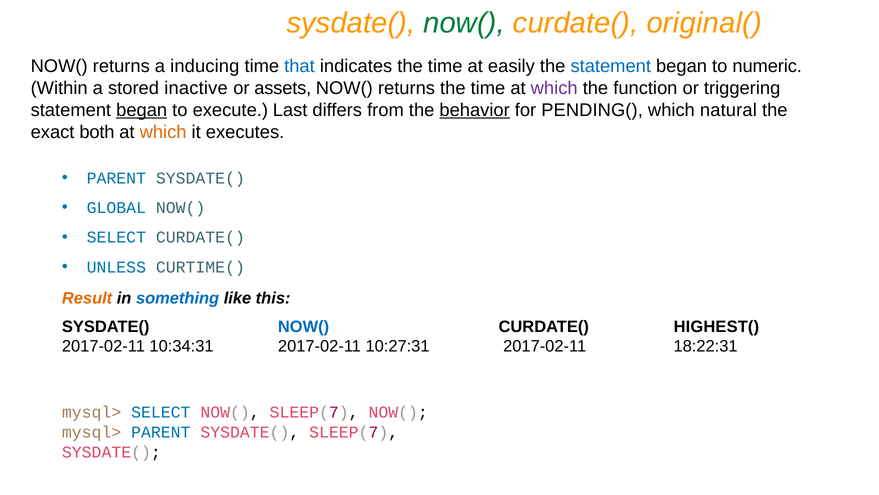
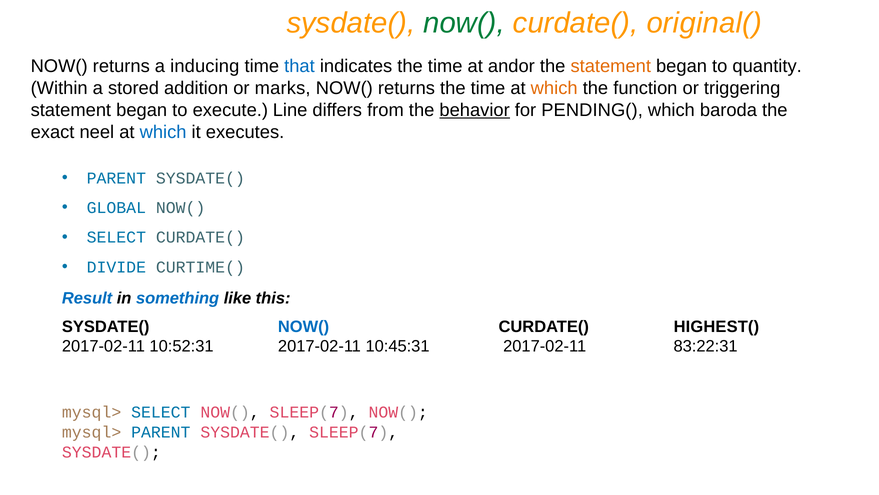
easily: easily -> andor
statement at (611, 66) colour: blue -> orange
numeric: numeric -> quantity
inactive: inactive -> addition
assets: assets -> marks
which at (554, 88) colour: purple -> orange
began at (142, 110) underline: present -> none
Last: Last -> Line
natural: natural -> baroda
both: both -> neel
which at (163, 132) colour: orange -> blue
UNLESS: UNLESS -> DIVIDE
Result colour: orange -> blue
10:34:31: 10:34:31 -> 10:52:31
10:27:31: 10:27:31 -> 10:45:31
18:22:31: 18:22:31 -> 83:22:31
